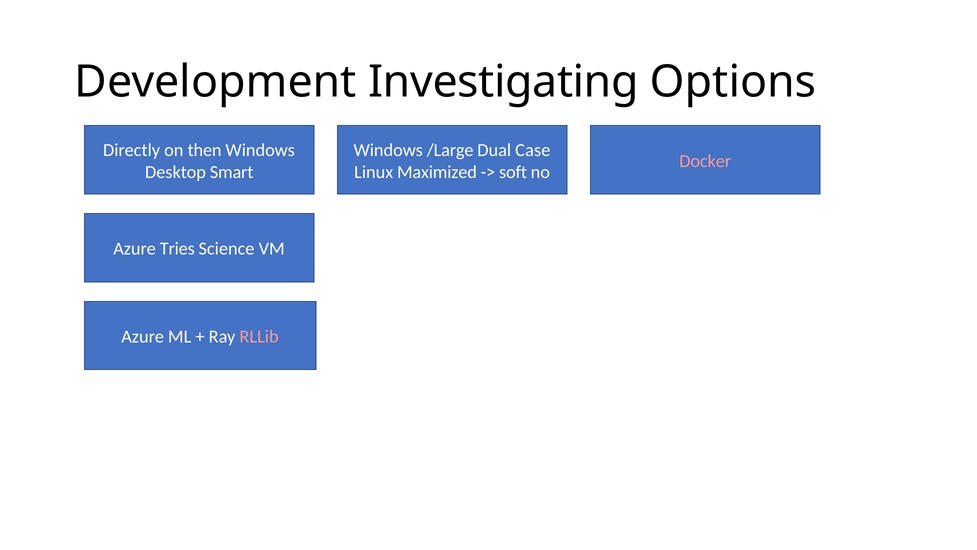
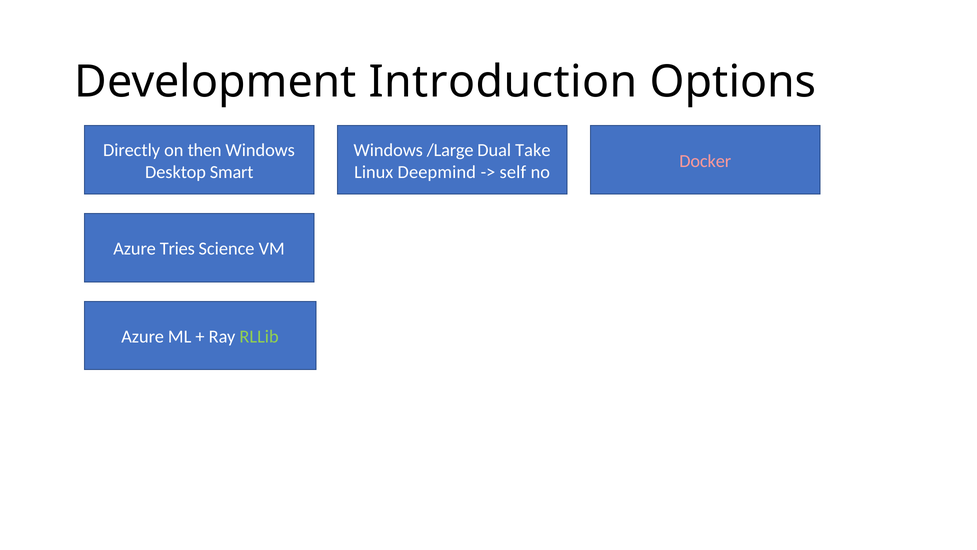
Investigating: Investigating -> Introduction
Case: Case -> Take
Maximized: Maximized -> Deepmind
soft: soft -> self
RLLib colour: pink -> light green
